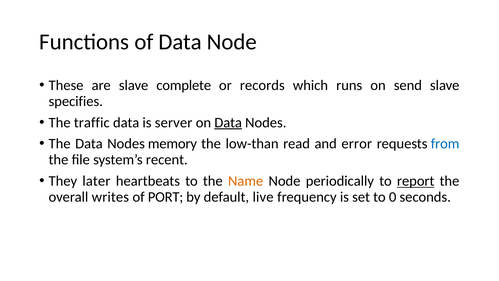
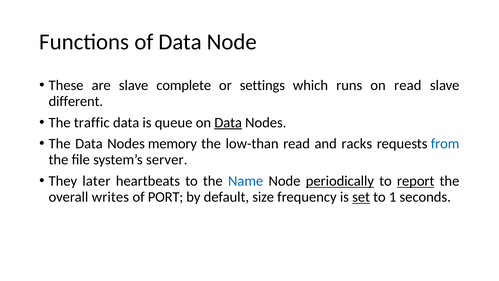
records: records -> settings
on send: send -> read
specifies: specifies -> different
server: server -> queue
error: error -> racks
recent: recent -> server
Name colour: orange -> blue
periodically underline: none -> present
live: live -> size
set underline: none -> present
0: 0 -> 1
